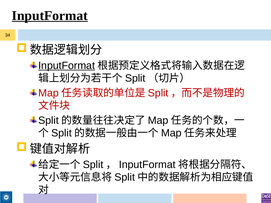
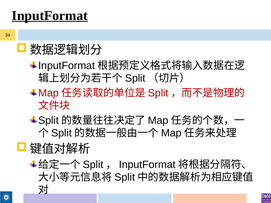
InputFormat at (67, 66) underline: present -> none
